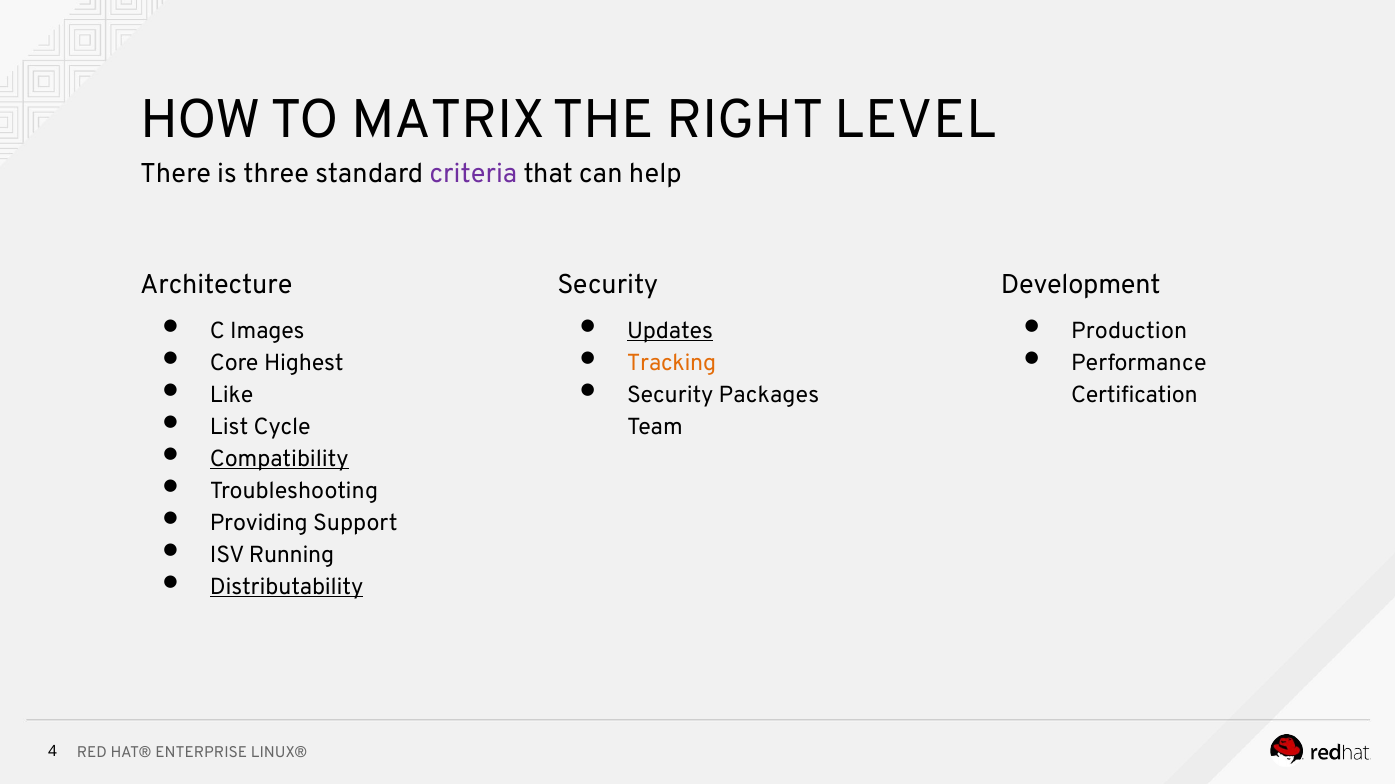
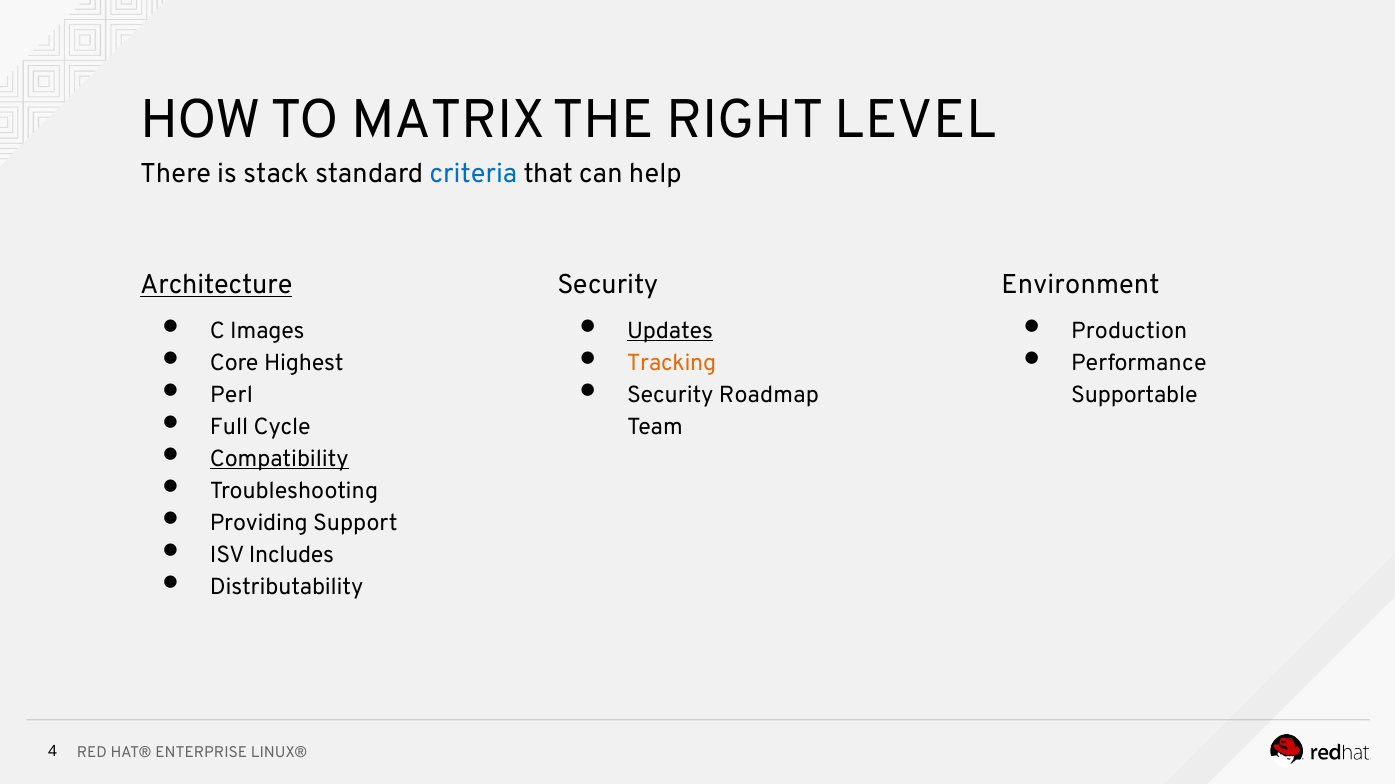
three: three -> stack
criteria colour: purple -> blue
Architecture underline: none -> present
Development: Development -> Environment
Like: Like -> Perl
Packages: Packages -> Roadmap
Certification: Certification -> Supportable
List: List -> Full
Running: Running -> Includes
Distributability underline: present -> none
